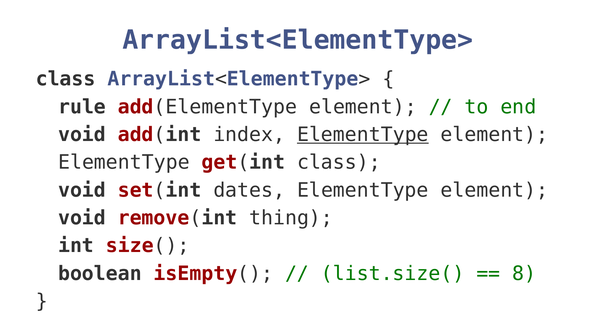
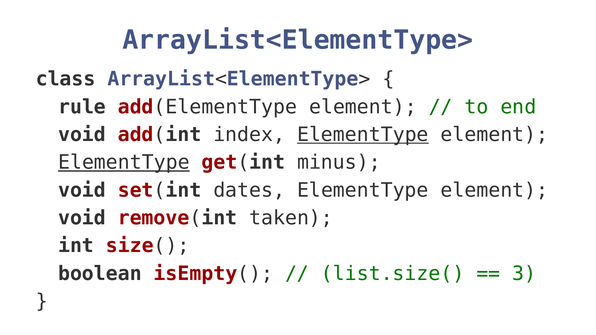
ElementType at (124, 163) underline: none -> present
get(int class: class -> minus
thing: thing -> taken
8: 8 -> 3
